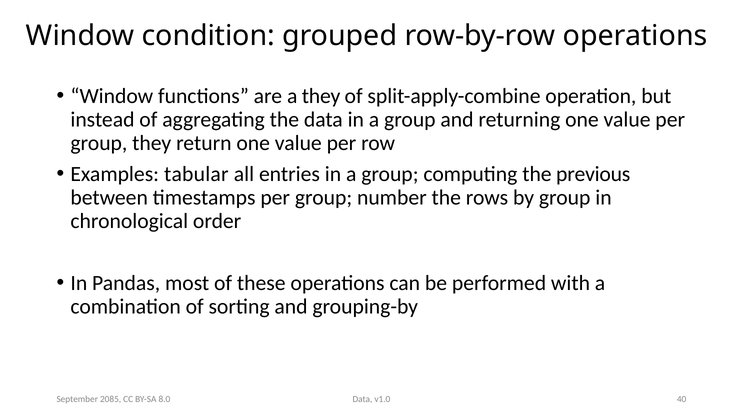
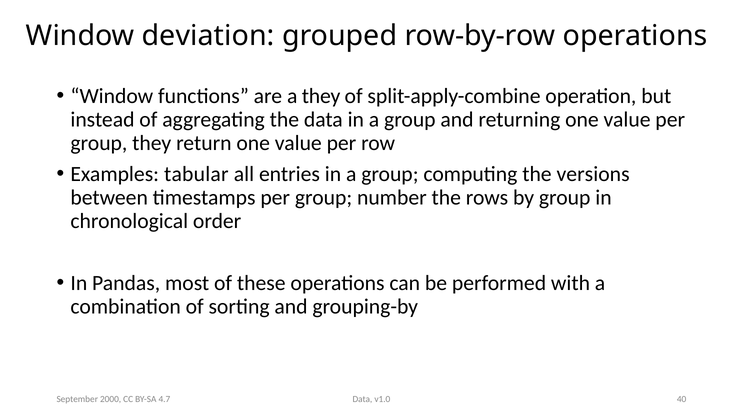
condition: condition -> deviation
previous: previous -> versions
2085: 2085 -> 2000
8.0: 8.0 -> 4.7
